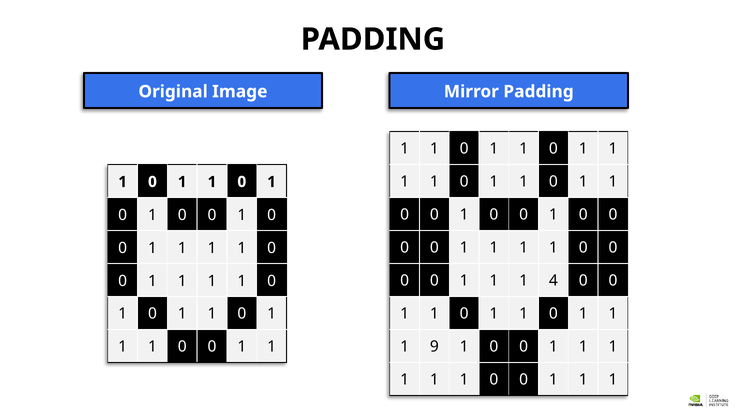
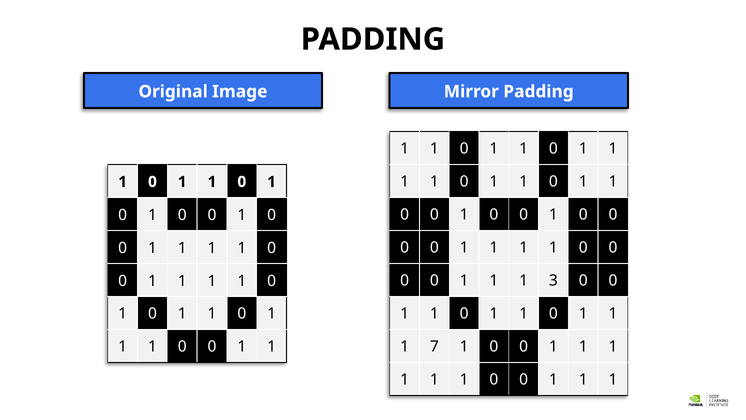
4: 4 -> 3
9: 9 -> 7
